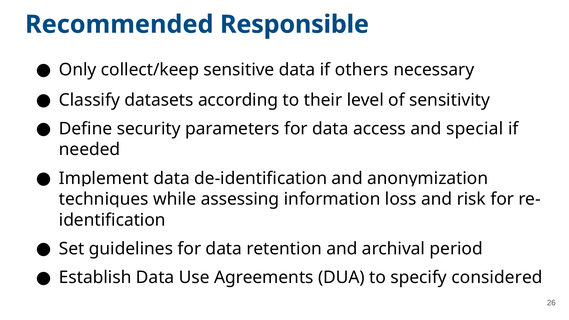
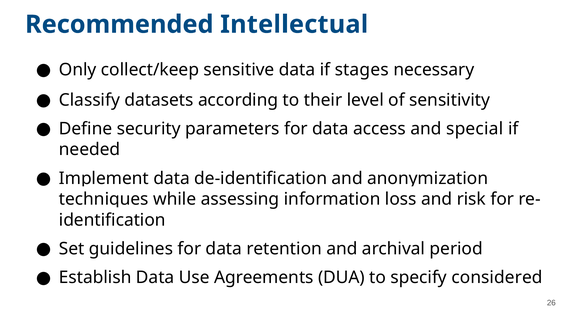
Responsible: Responsible -> Intellectual
others: others -> stages
